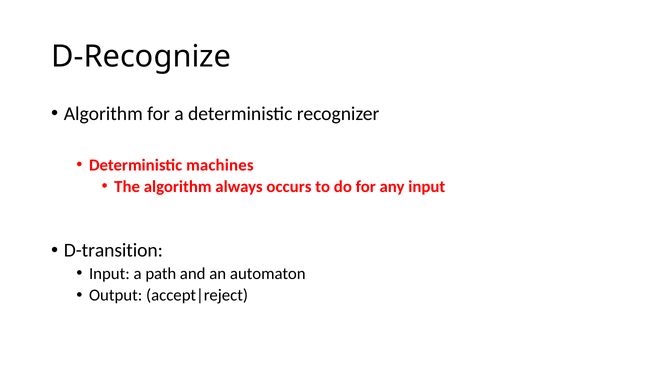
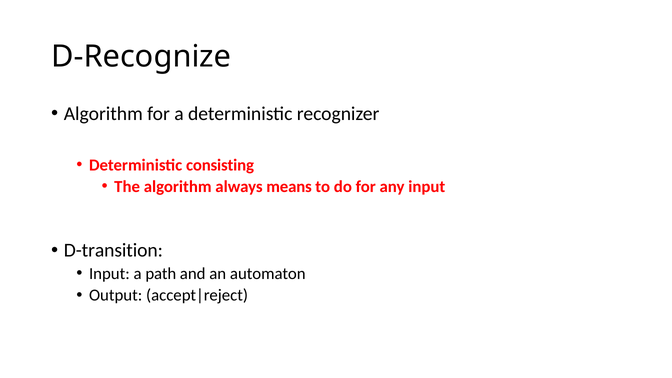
machines: machines -> consisting
occurs: occurs -> means
